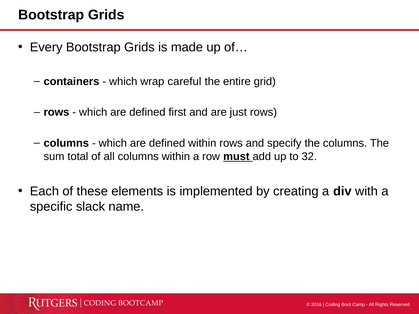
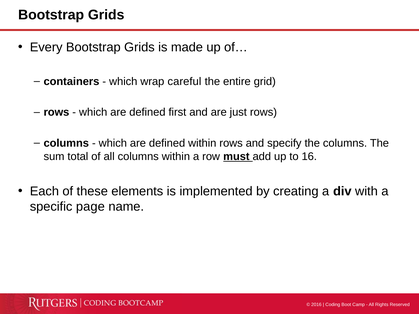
32: 32 -> 16
slack: slack -> page
